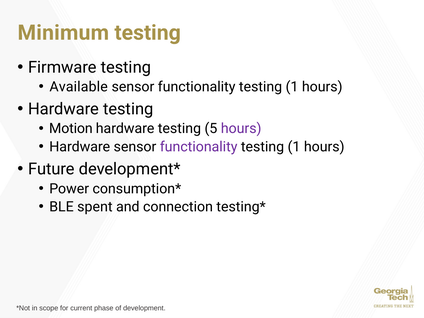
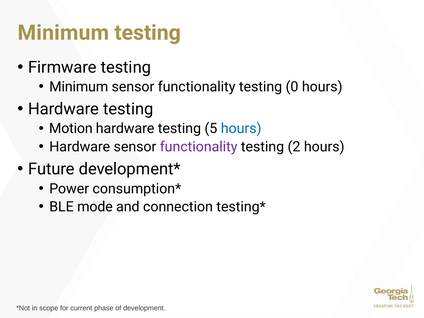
Available at (79, 87): Available -> Minimum
1 at (292, 87): 1 -> 0
hours at (241, 129) colour: purple -> blue
1 at (294, 147): 1 -> 2
spent: spent -> mode
